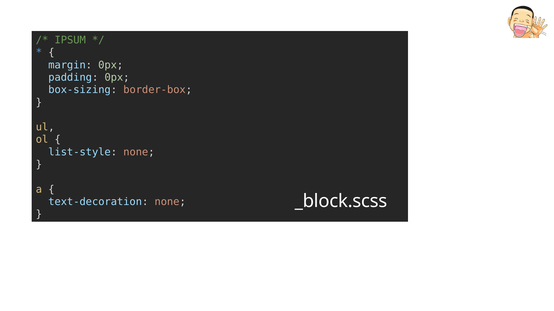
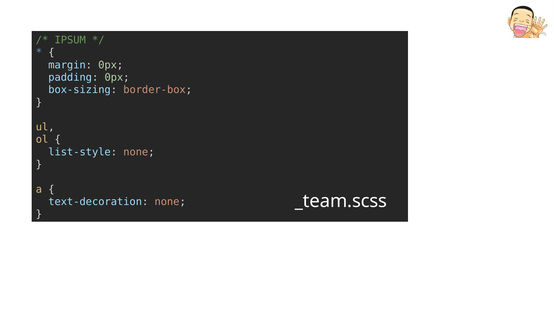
_block.scss: _block.scss -> _team.scss
